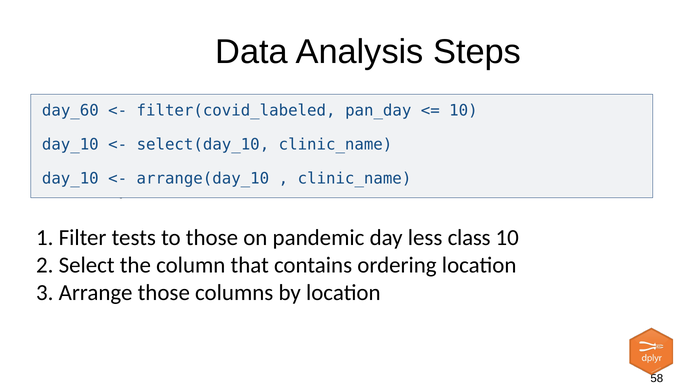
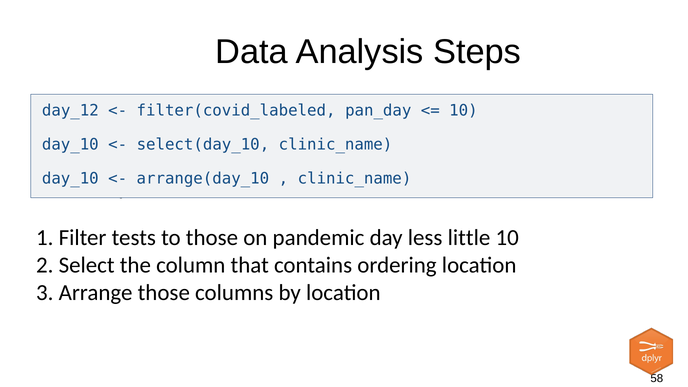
day_60: day_60 -> day_12
class: class -> little
